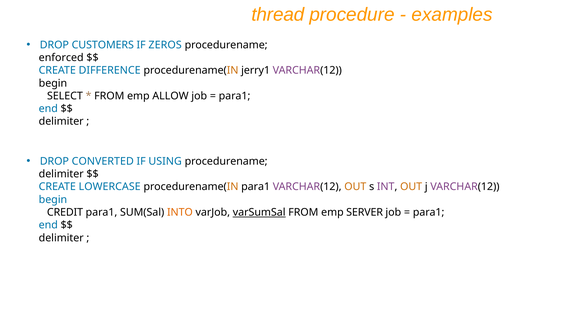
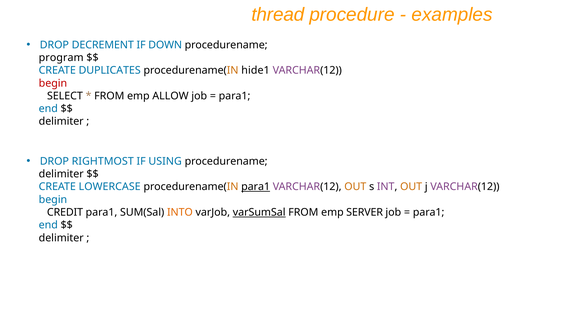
CUSTOMERS: CUSTOMERS -> DECREMENT
ZEROS: ZEROS -> DOWN
enforced: enforced -> program
DIFFERENCE: DIFFERENCE -> DUPLICATES
jerry1: jerry1 -> hide1
begin at (53, 83) colour: black -> red
CONVERTED: CONVERTED -> RIGHTMOST
para1 at (256, 187) underline: none -> present
